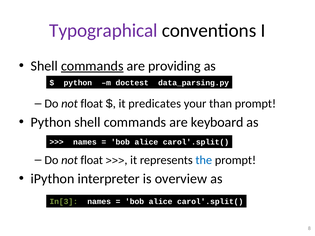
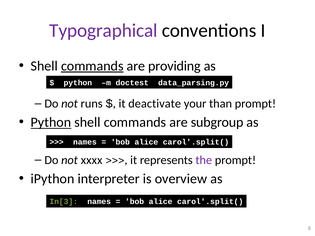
float at (92, 104): float -> runs
predicates: predicates -> deactivate
Python at (51, 122) underline: none -> present
keyboard: keyboard -> subgroup
float at (92, 160): float -> xxxx
the colour: blue -> purple
